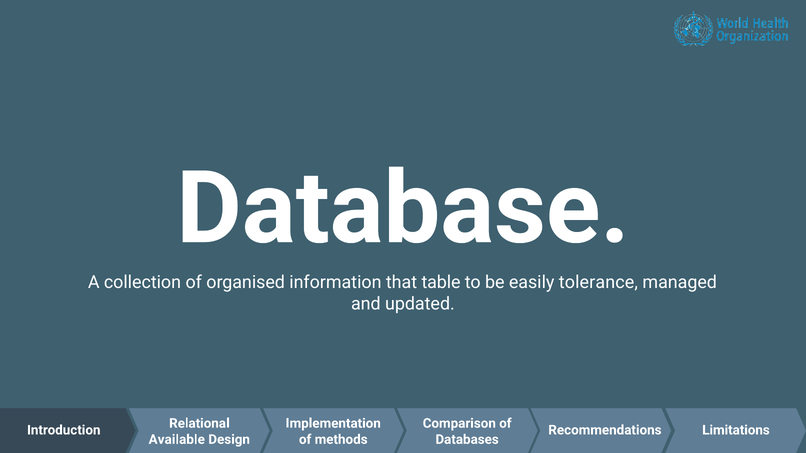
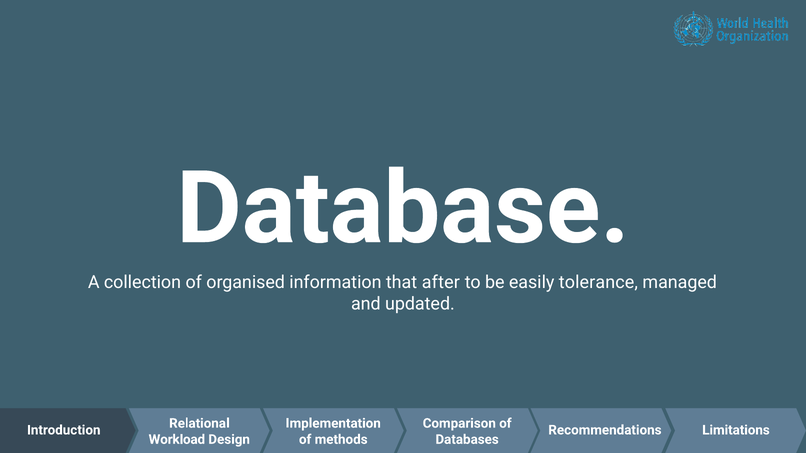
table: table -> after
Available: Available -> Workload
